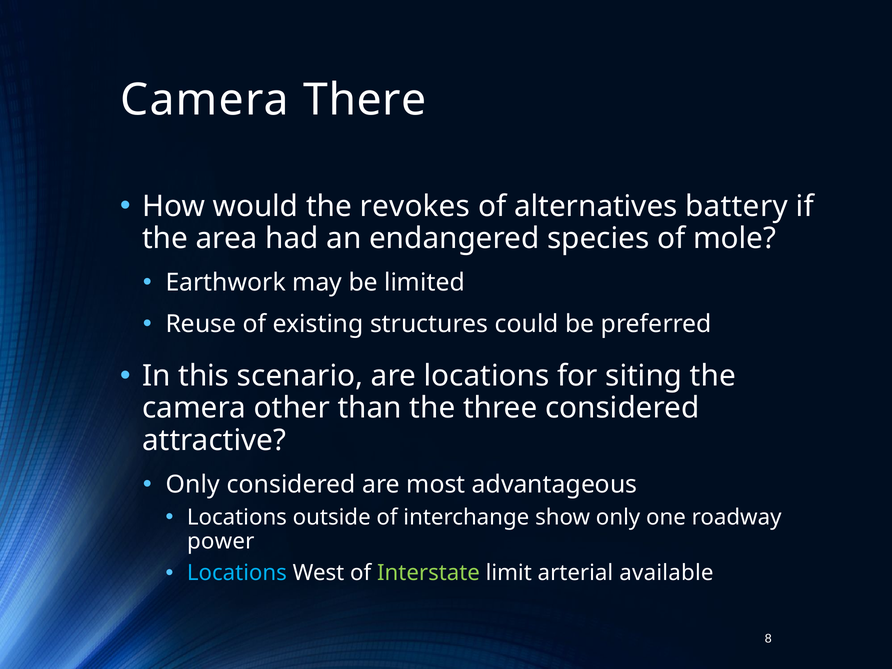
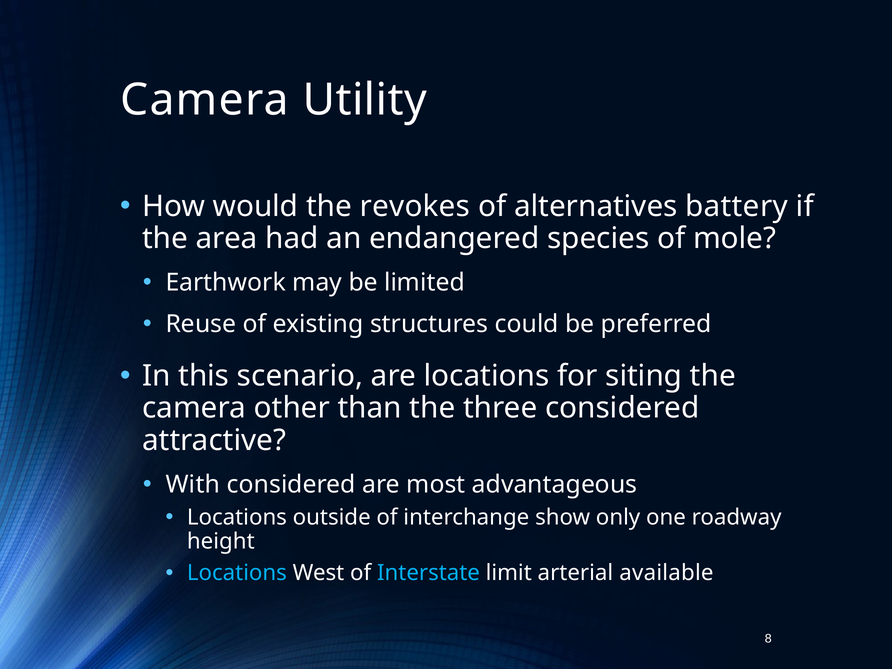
There: There -> Utility
Only at (193, 485): Only -> With
power: power -> height
Interstate colour: light green -> light blue
